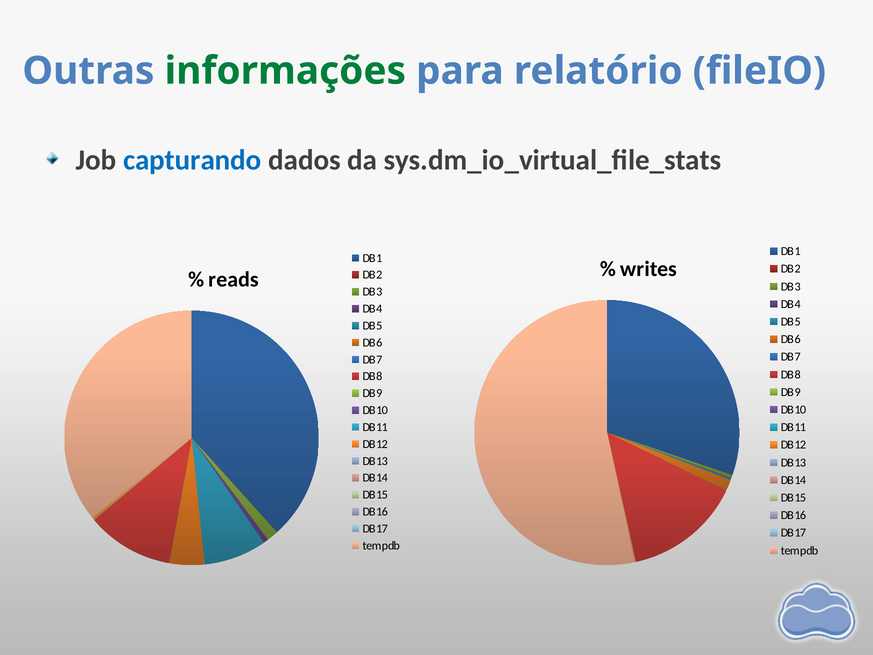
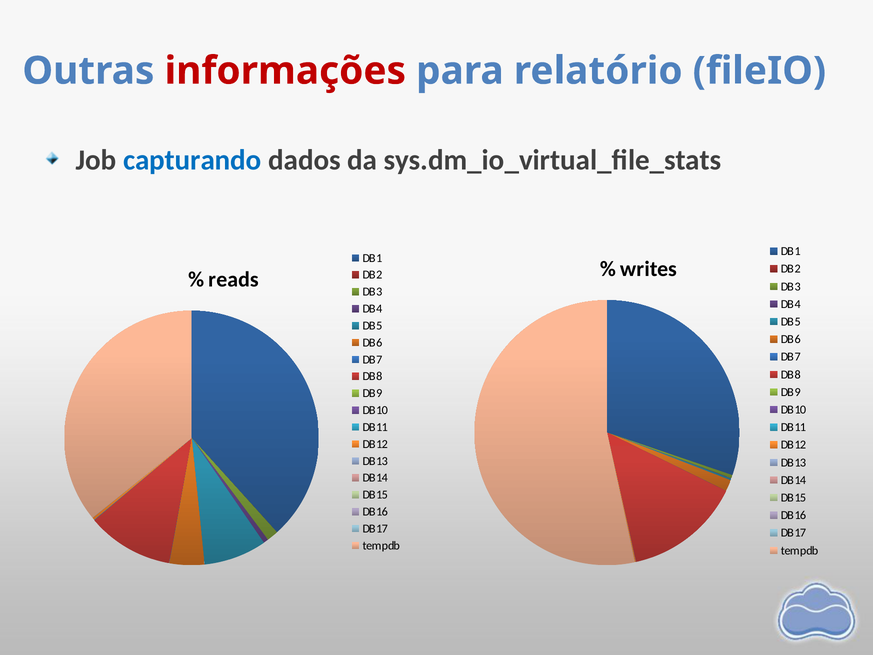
informações colour: green -> red
